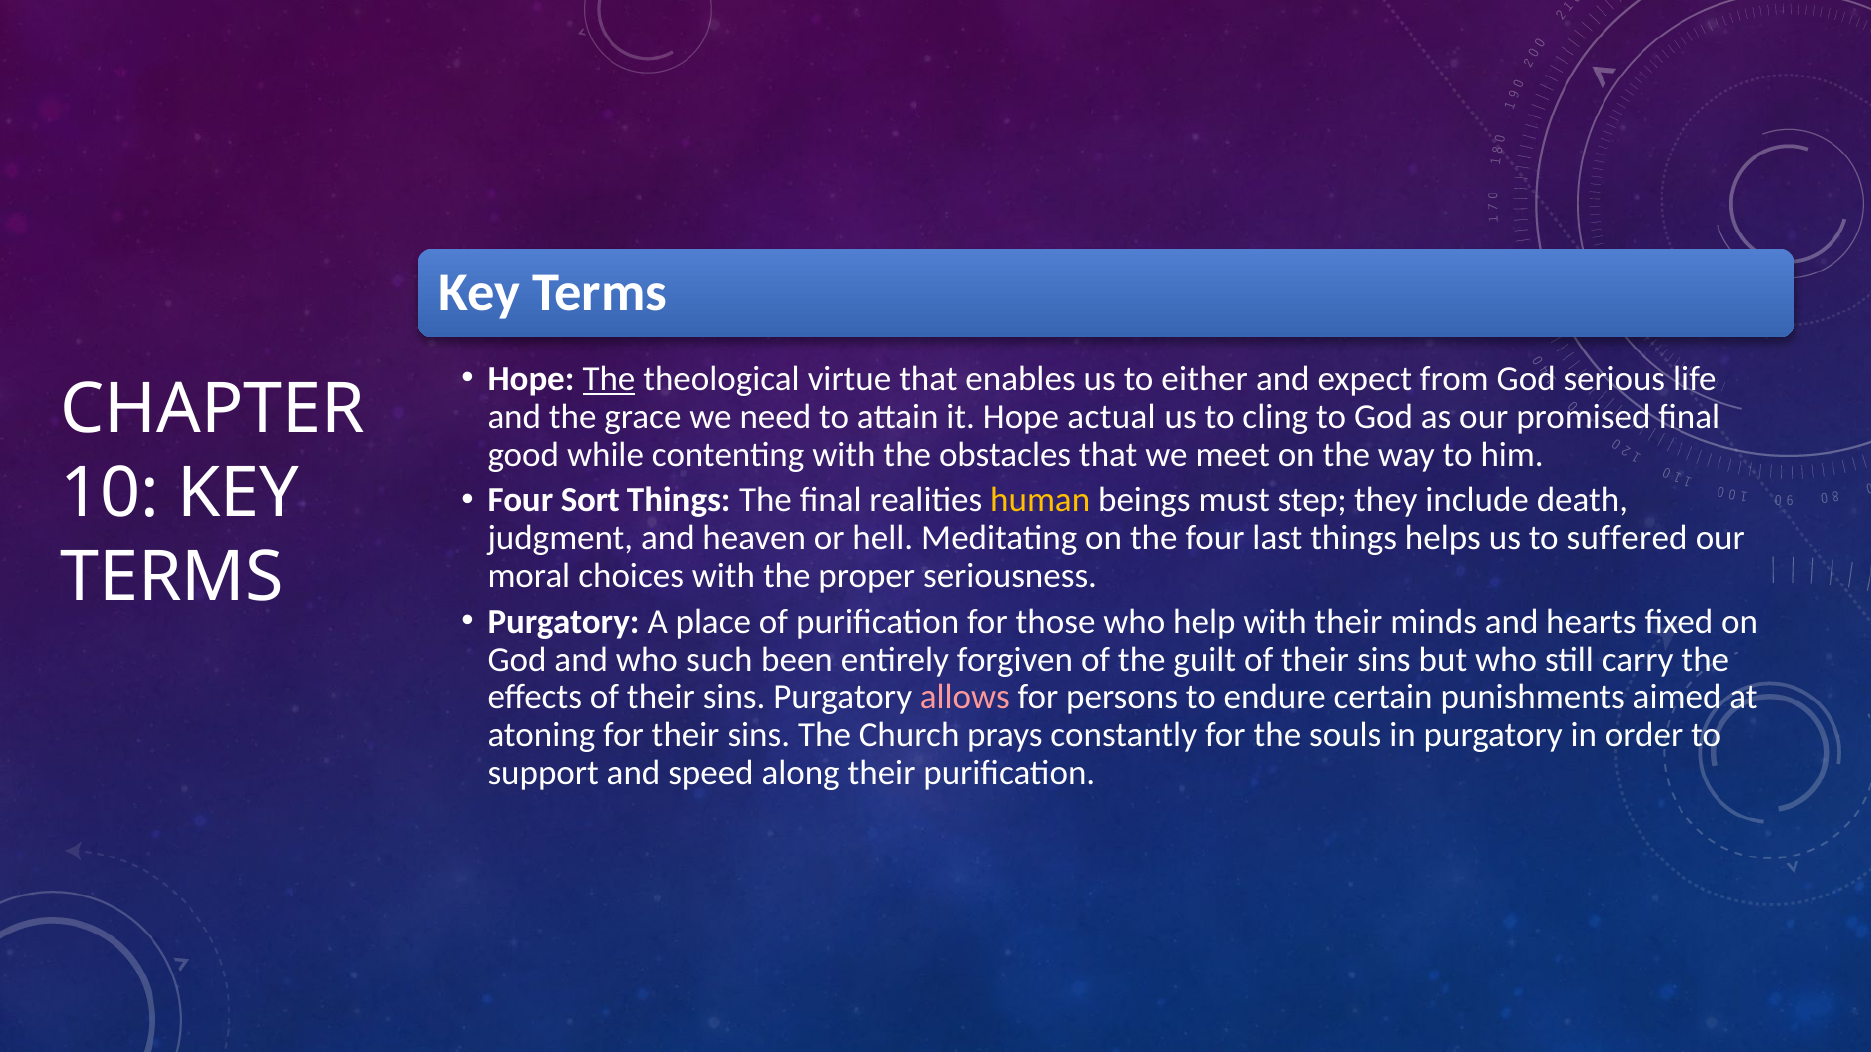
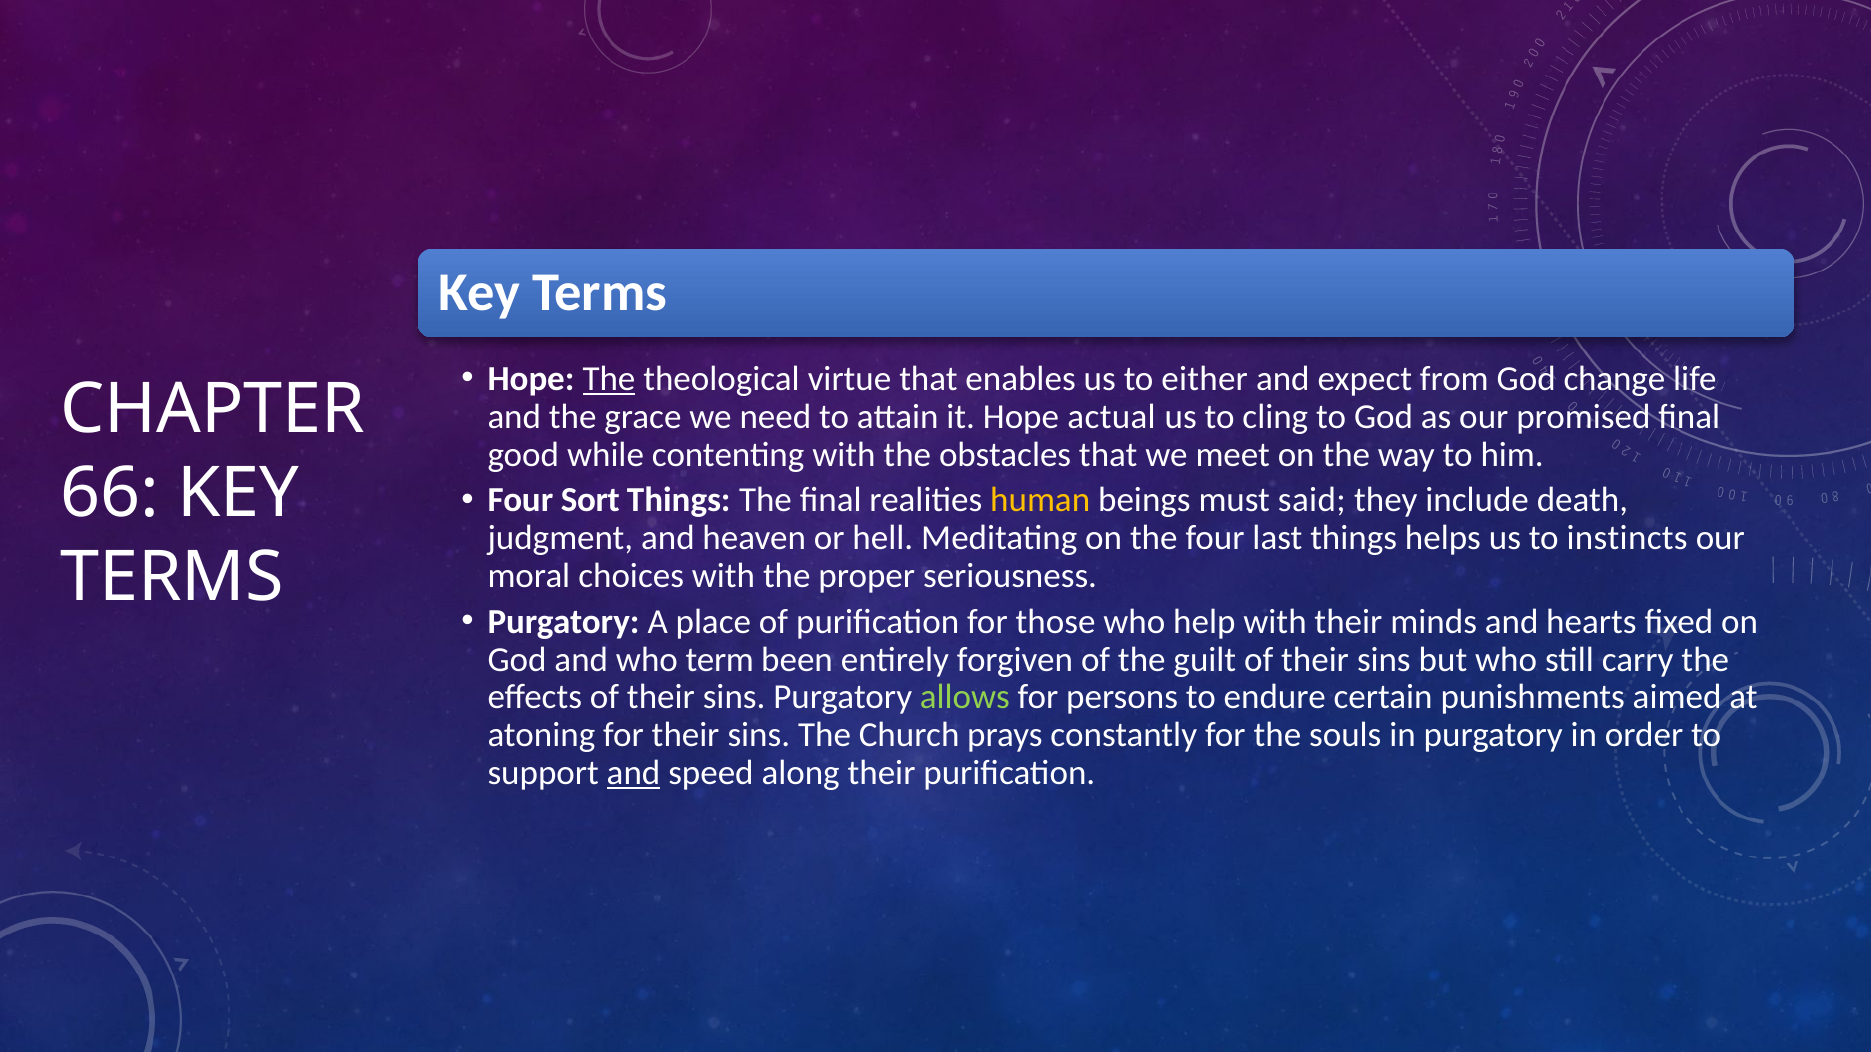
serious: serious -> change
10: 10 -> 66
step: step -> said
suffered: suffered -> instincts
such: such -> term
allows colour: pink -> light green
and at (634, 773) underline: none -> present
